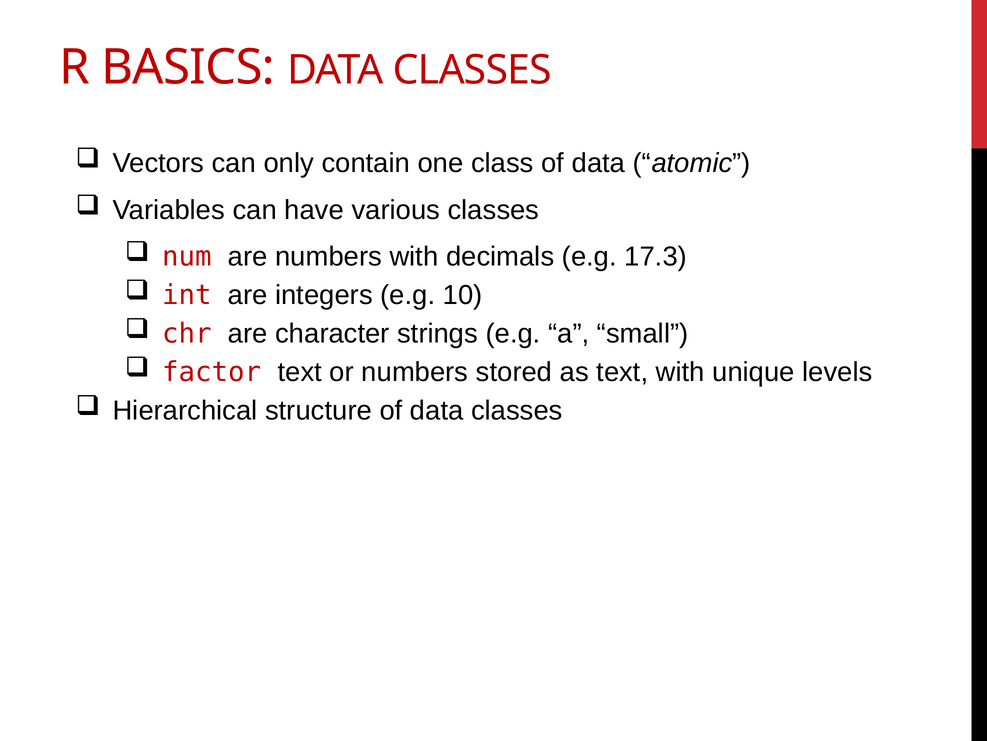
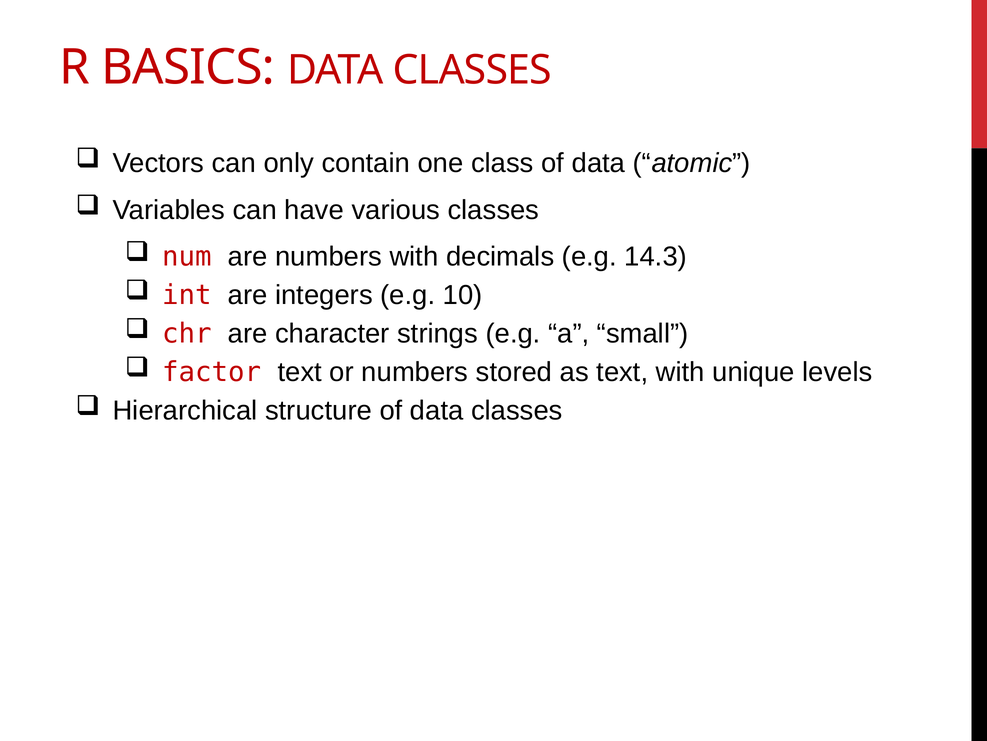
17.3: 17.3 -> 14.3
